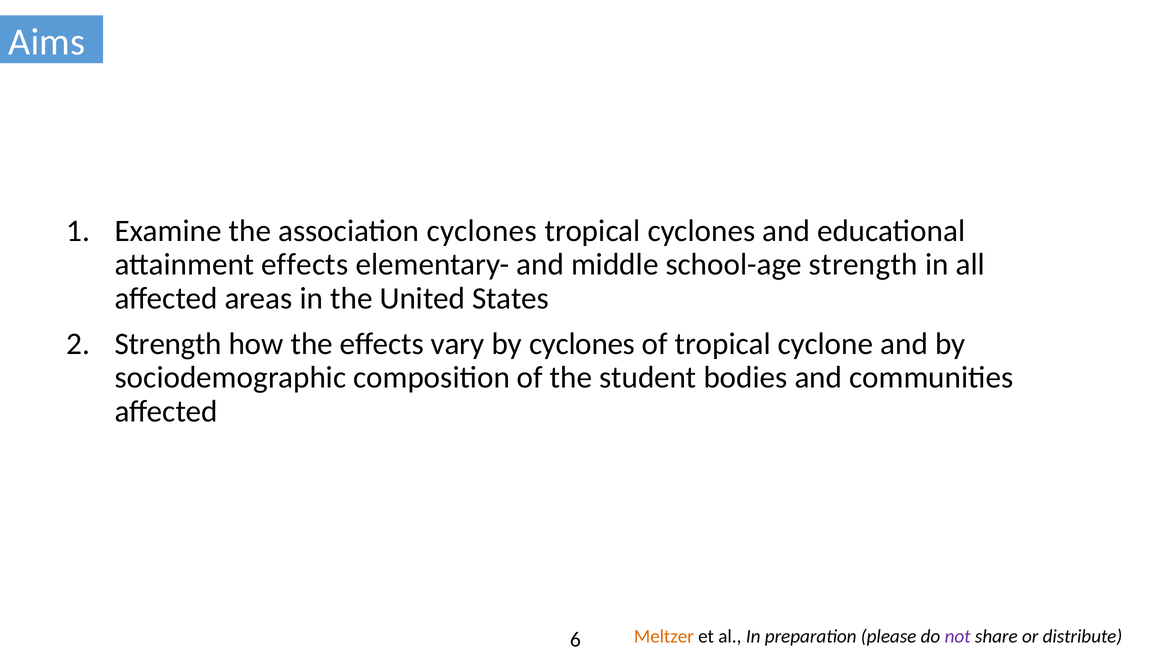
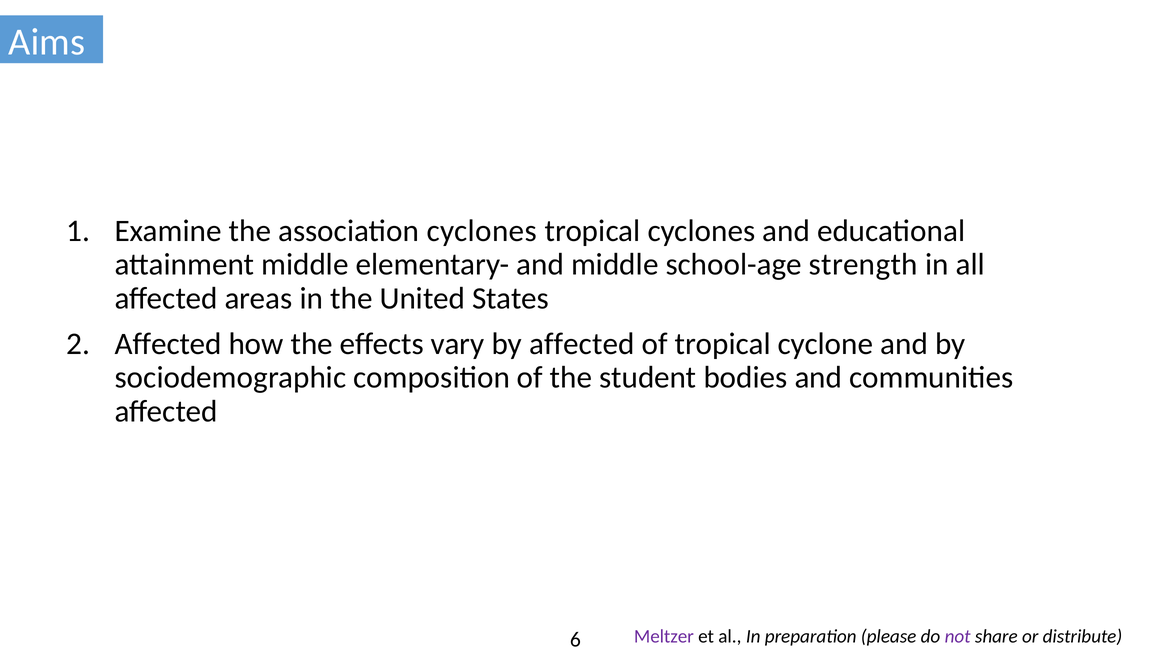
attainment effects: effects -> middle
Strength at (168, 344): Strength -> Affected
by cyclones: cyclones -> affected
Meltzer colour: orange -> purple
